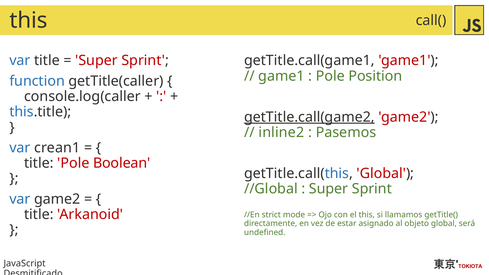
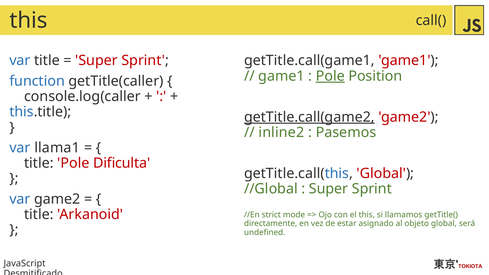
Pole at (330, 76) underline: none -> present
crean1: crean1 -> llama1
Boolean: Boolean -> Dificulta
